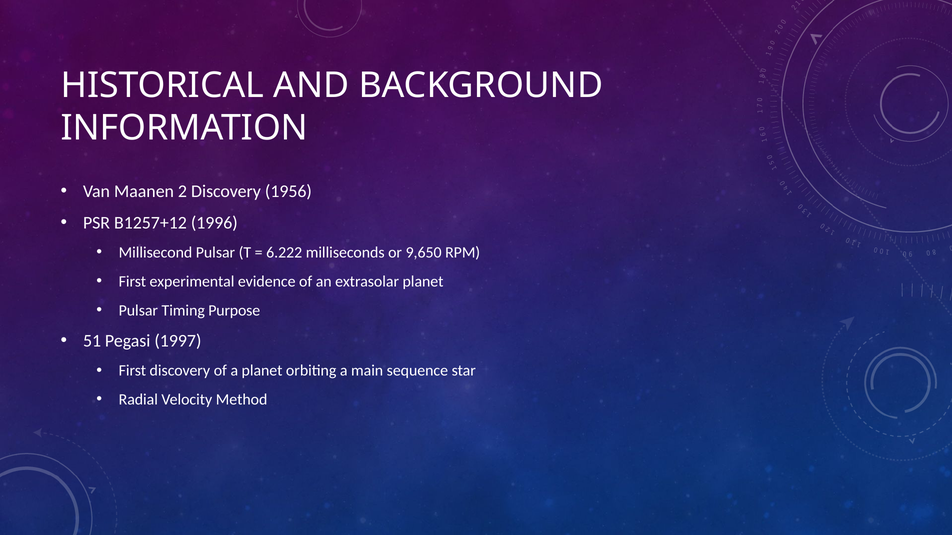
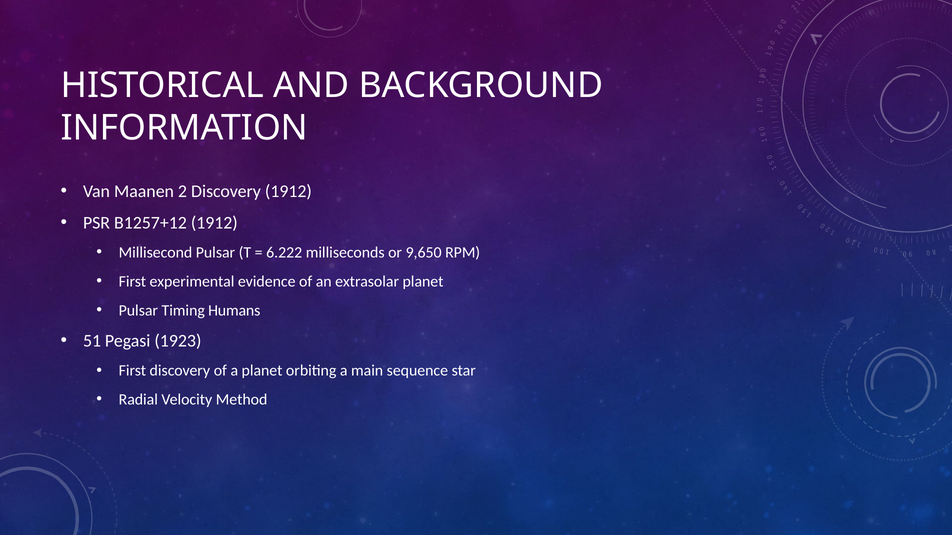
Discovery 1956: 1956 -> 1912
B1257+12 1996: 1996 -> 1912
Purpose: Purpose -> Humans
1997: 1997 -> 1923
